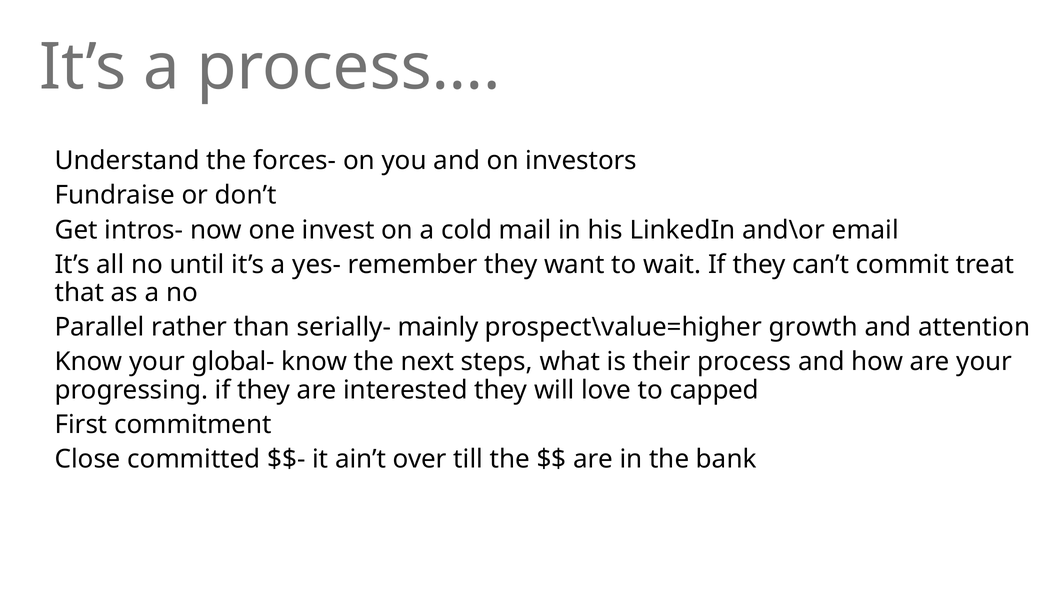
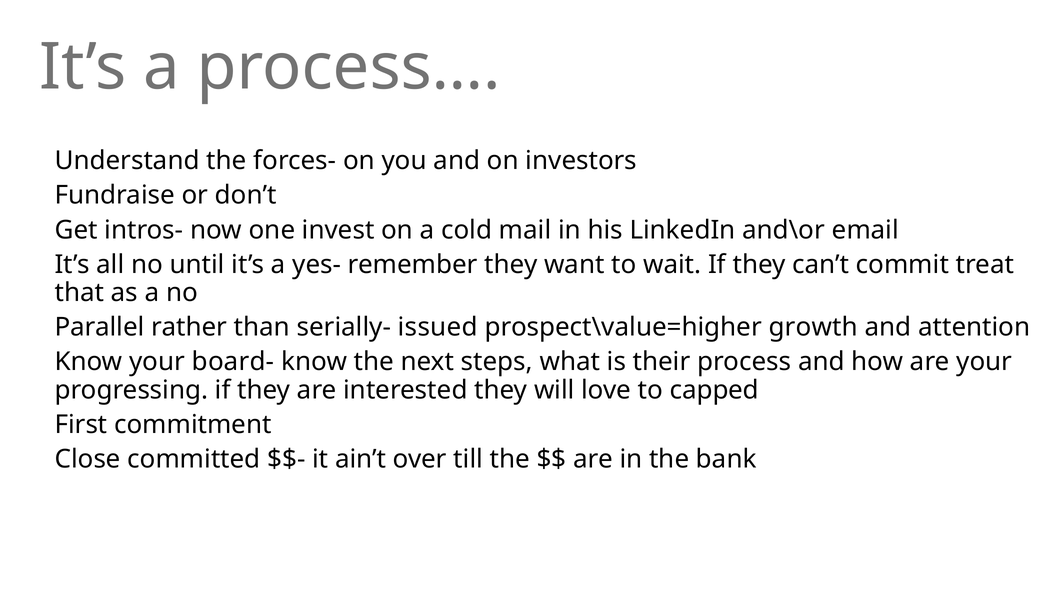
mainly: mainly -> issued
global-: global- -> board-
